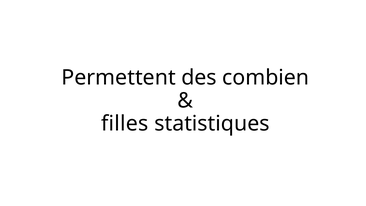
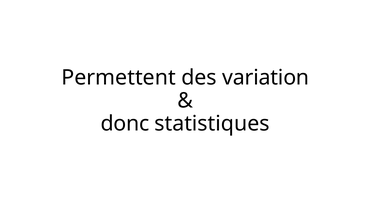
combien: combien -> variation
filles: filles -> donc
